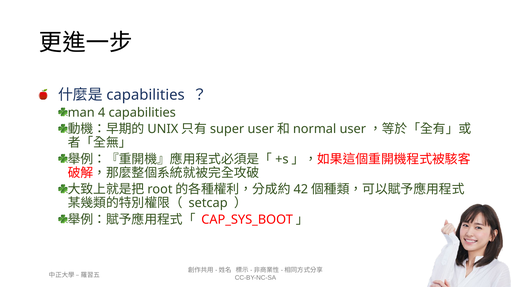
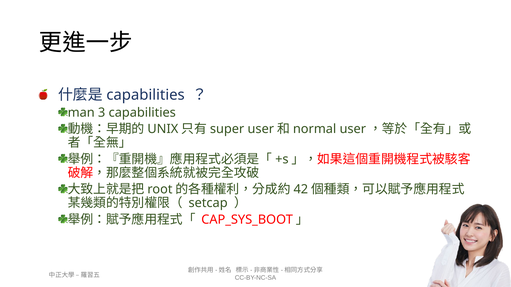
4: 4 -> 3
